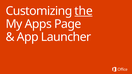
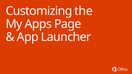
the underline: present -> none
